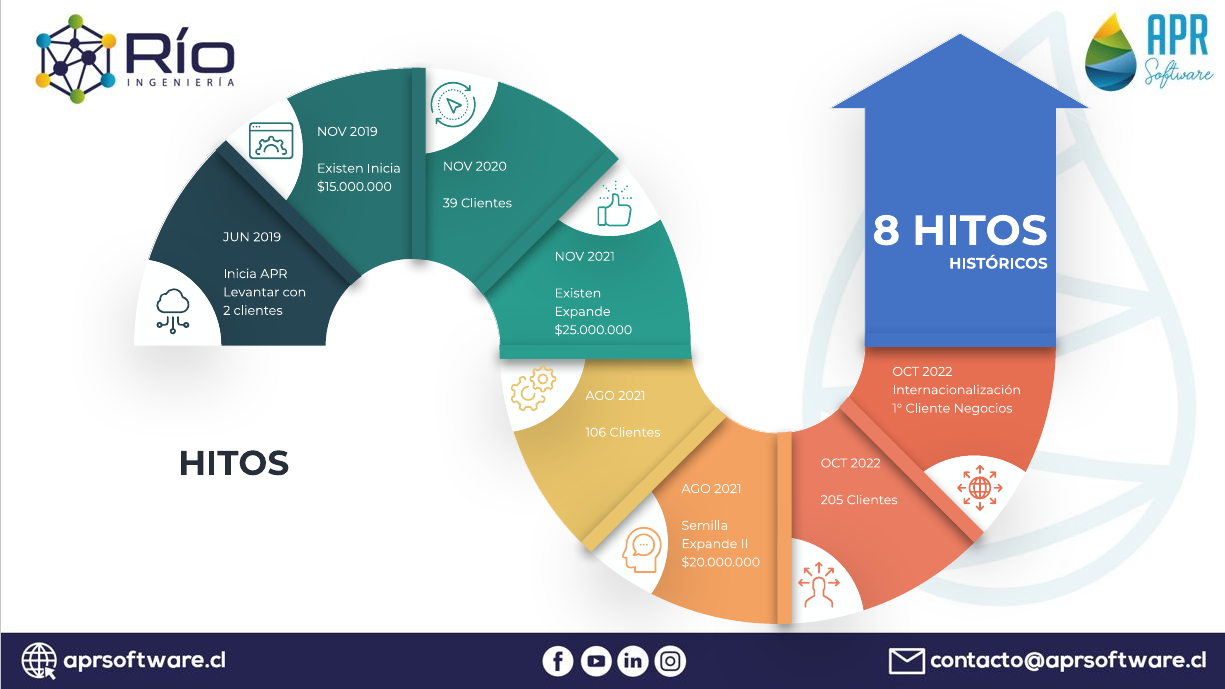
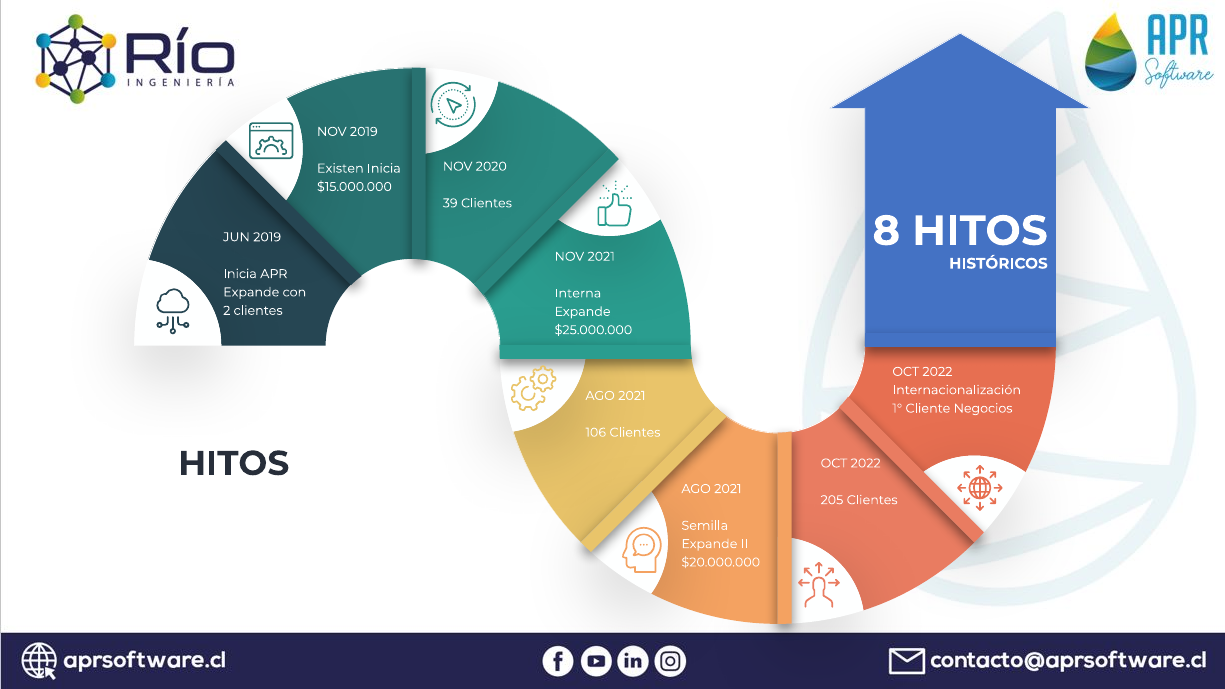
Levantar at (251, 292): Levantar -> Expande
Existen at (578, 293): Existen -> Interna
